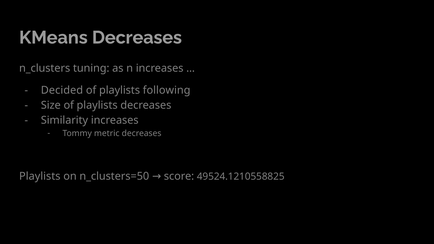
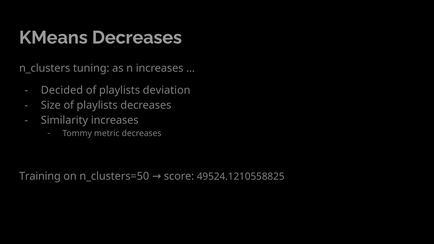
following: following -> deviation
Playlists at (40, 176): Playlists -> Training
